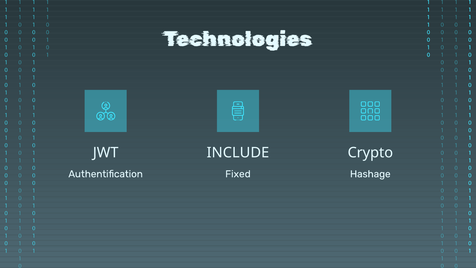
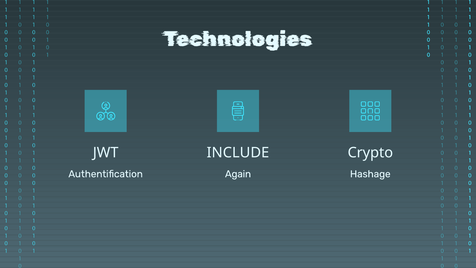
Fixed: Fixed -> Again
